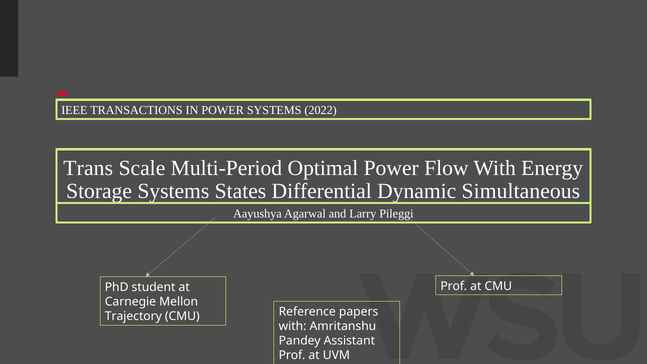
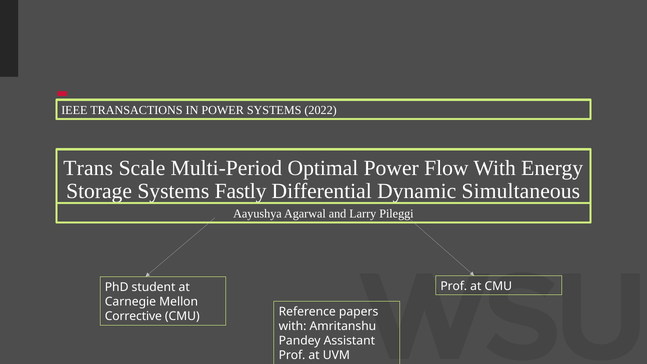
States: States -> Fastly
Trajectory: Trajectory -> Corrective
